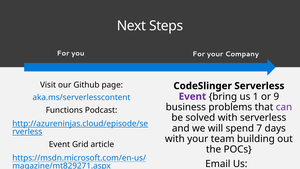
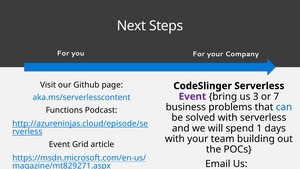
1: 1 -> 3
9: 9 -> 7
can colour: purple -> blue
7: 7 -> 1
